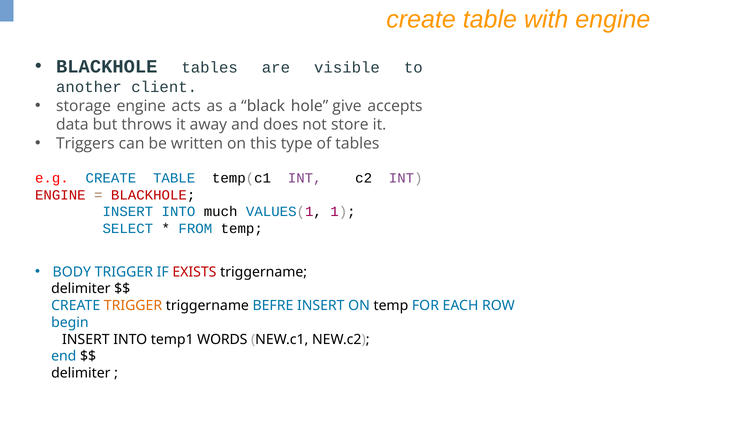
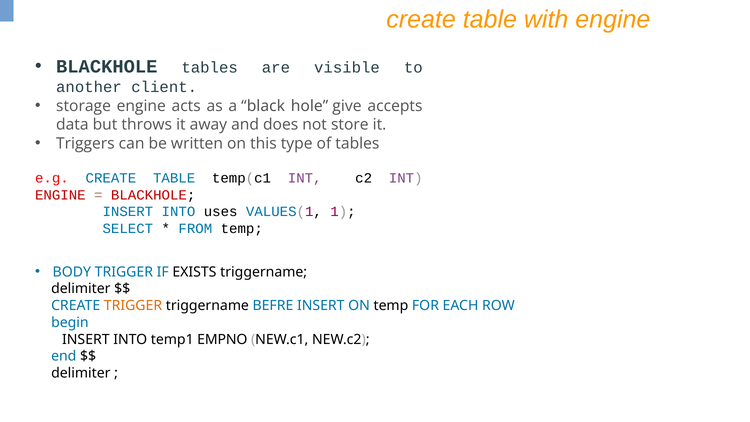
much: much -> uses
EXISTS colour: red -> black
WORDS: WORDS -> EMPNO
